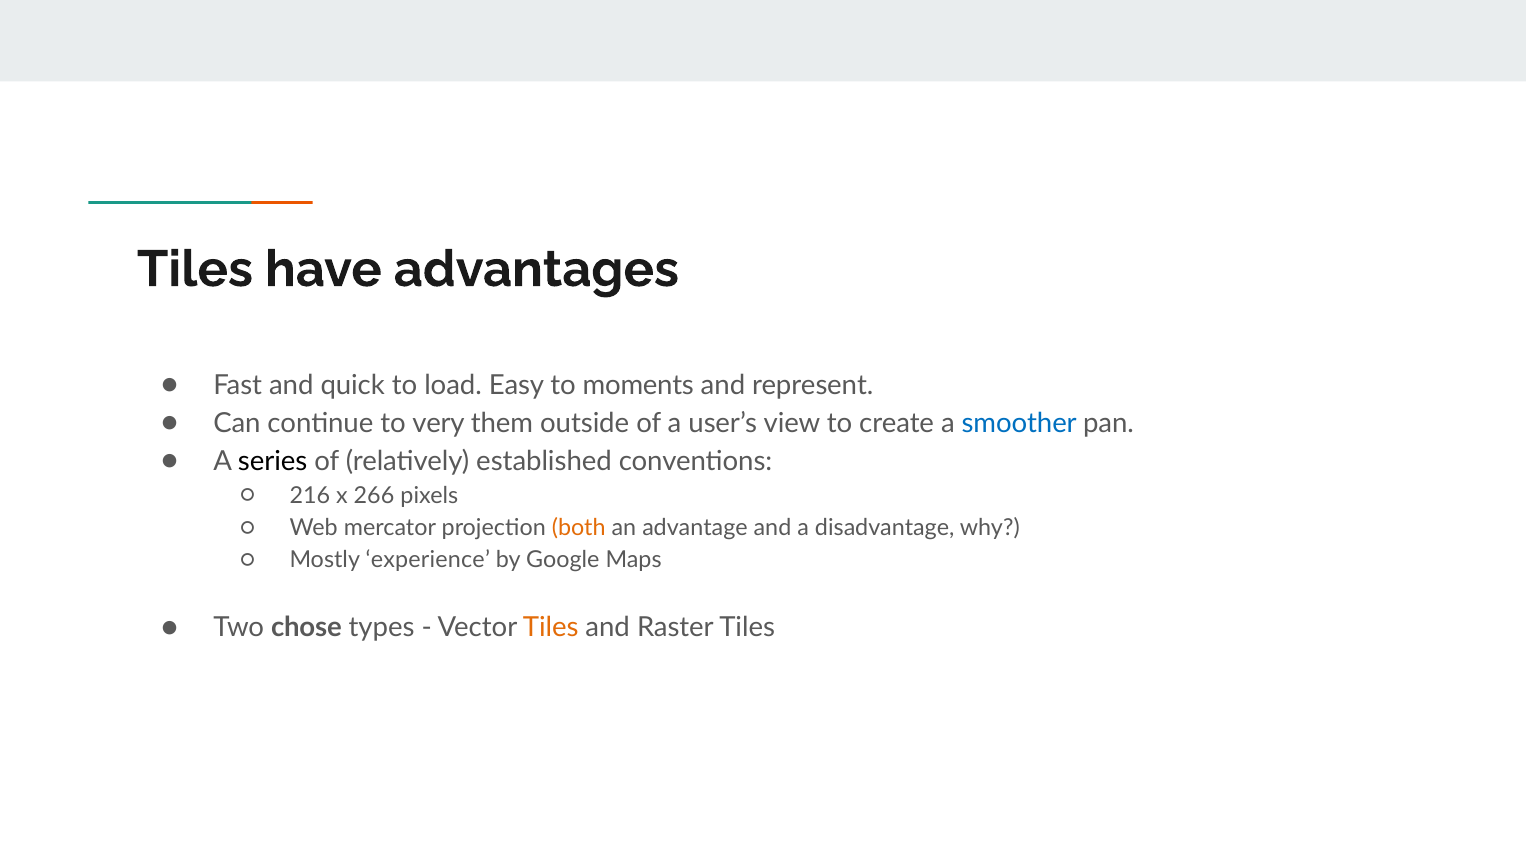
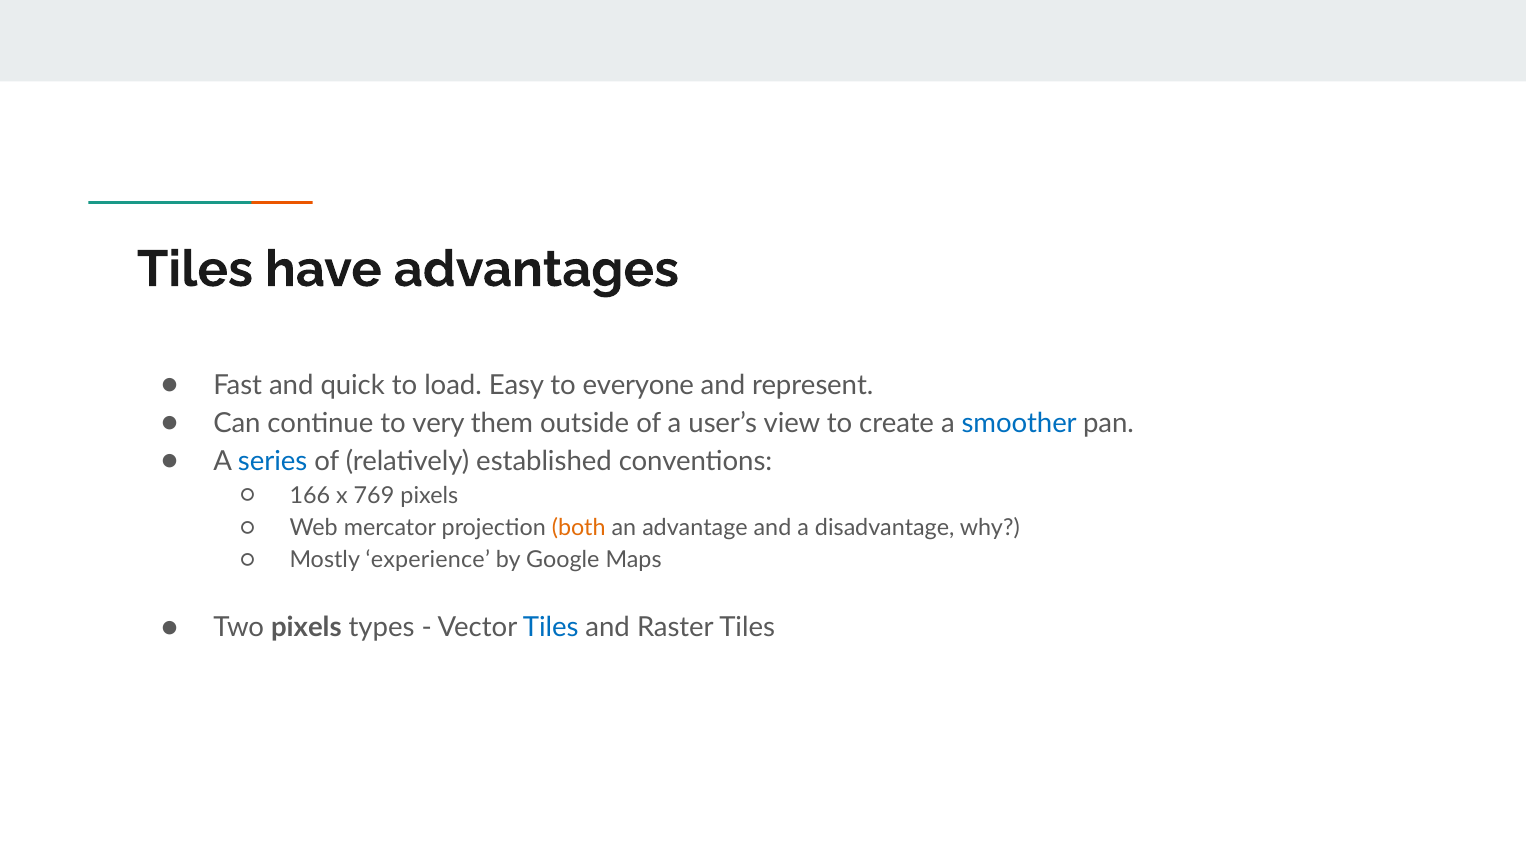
moments: moments -> everyone
series colour: black -> blue
216: 216 -> 166
266: 266 -> 769
Two chose: chose -> pixels
Tiles at (551, 628) colour: orange -> blue
